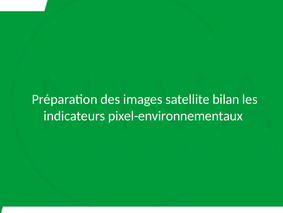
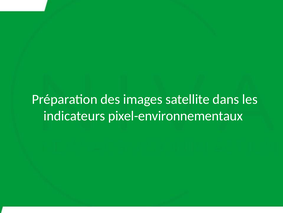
bilan: bilan -> dans
